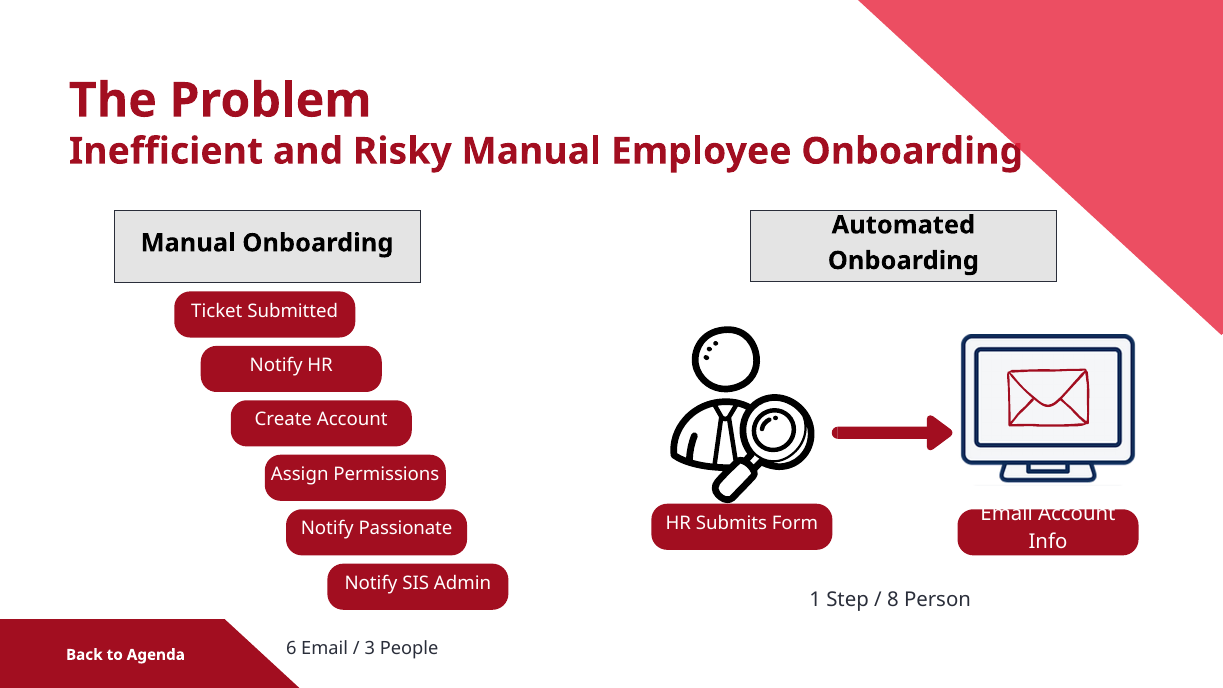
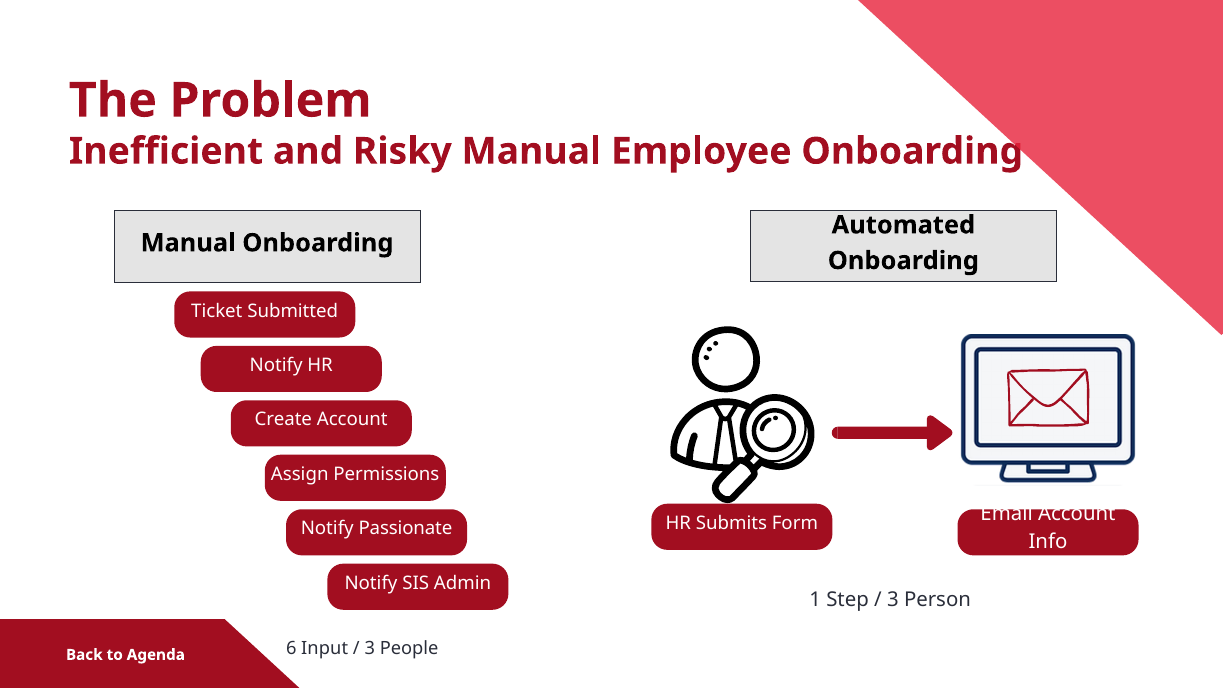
8 at (893, 600): 8 -> 3
6 Email: Email -> Input
